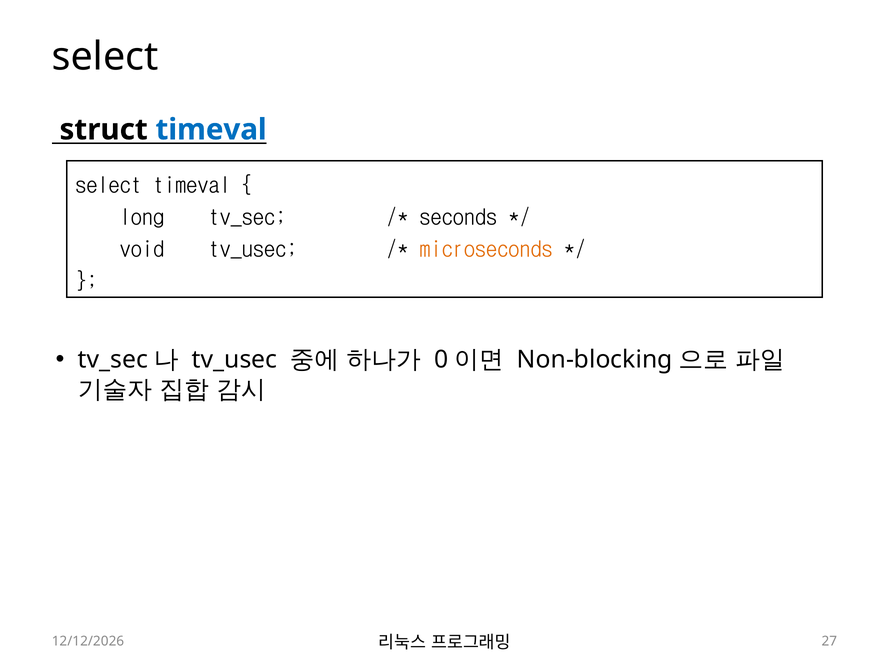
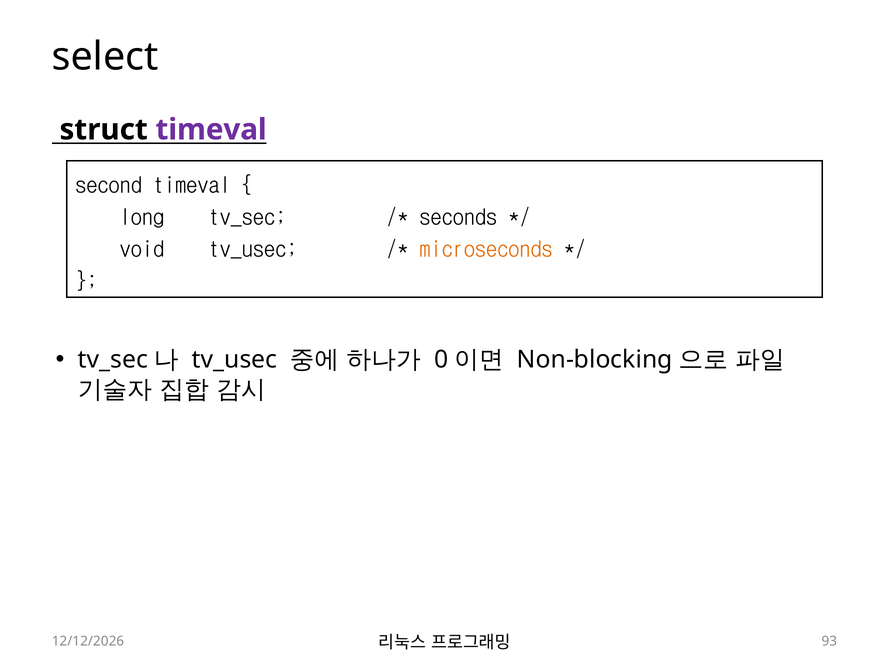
timeval at (211, 130) colour: blue -> purple
select at (109, 185): select -> second
27: 27 -> 93
